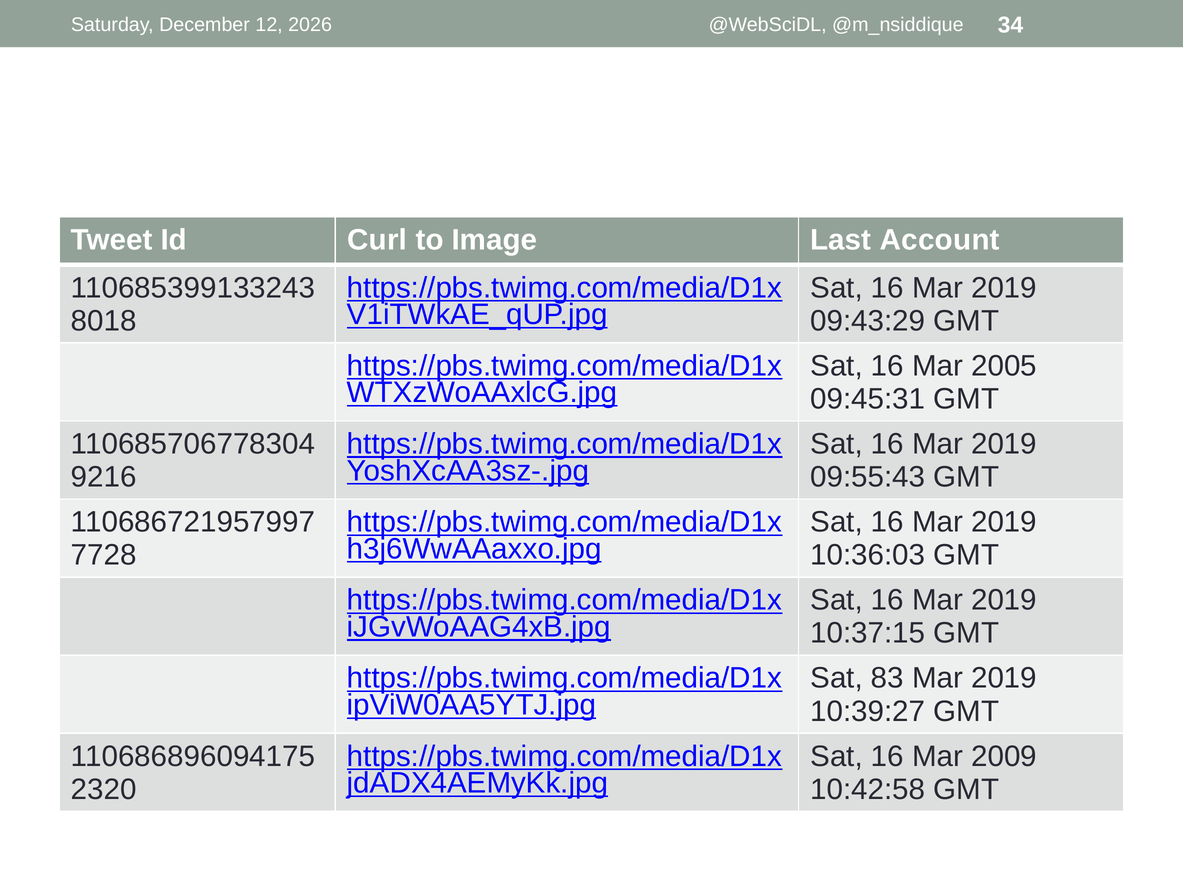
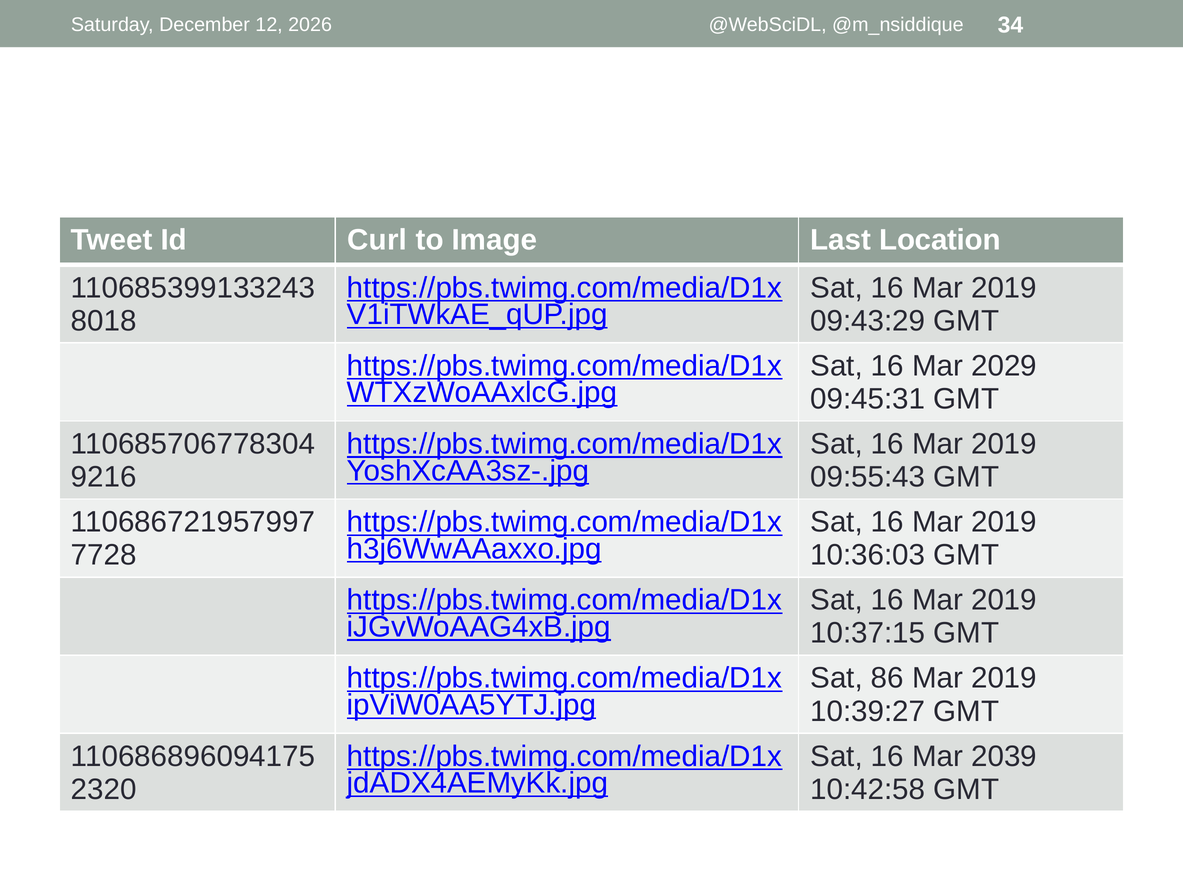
Account: Account -> Location
2005: 2005 -> 2029
83: 83 -> 86
2009: 2009 -> 2039
